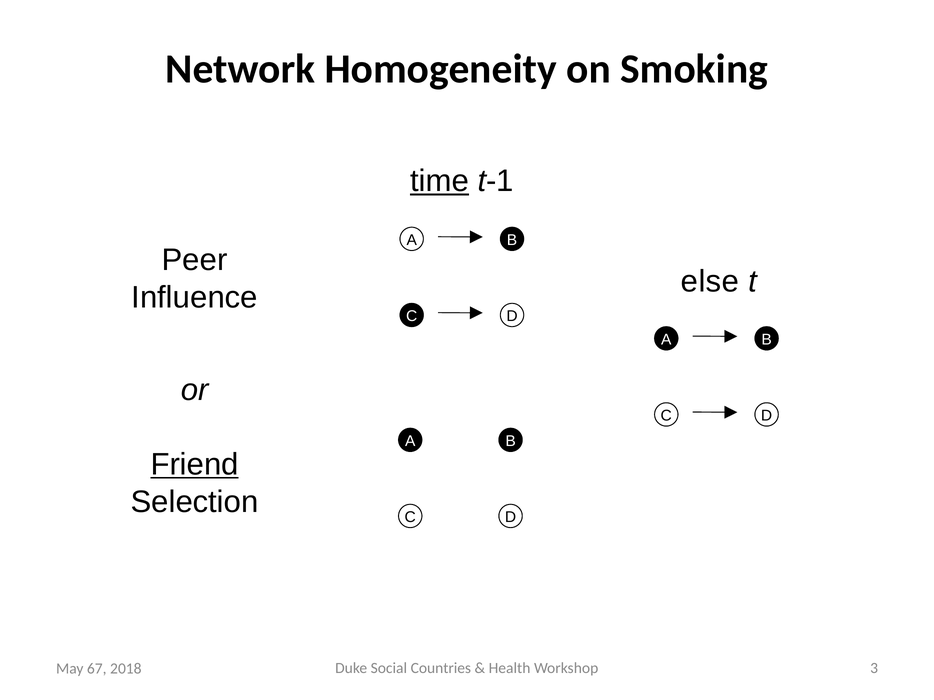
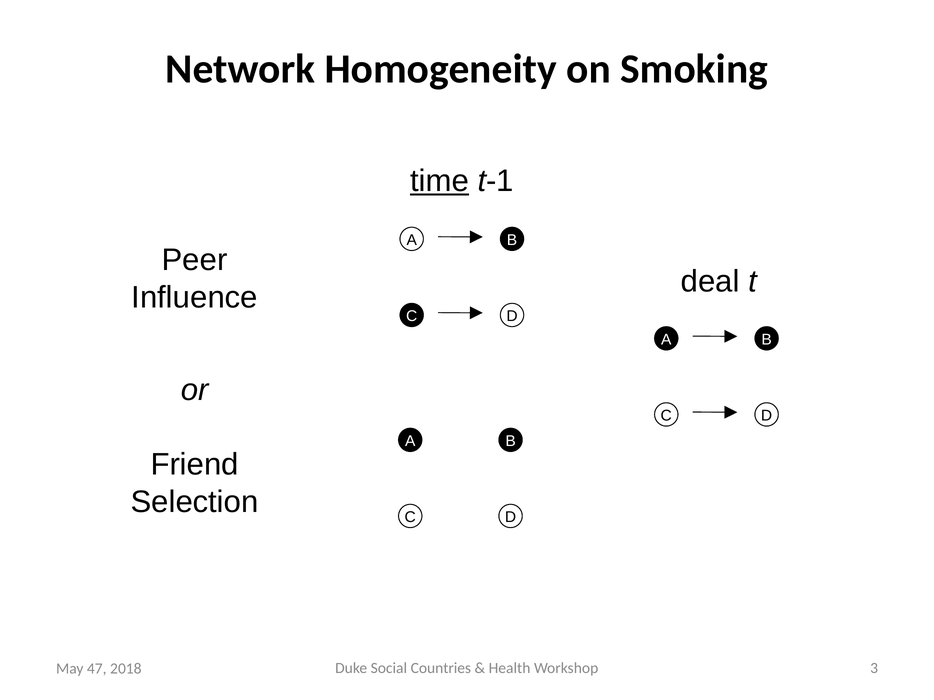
else: else -> deal
Friend underline: present -> none
67: 67 -> 47
